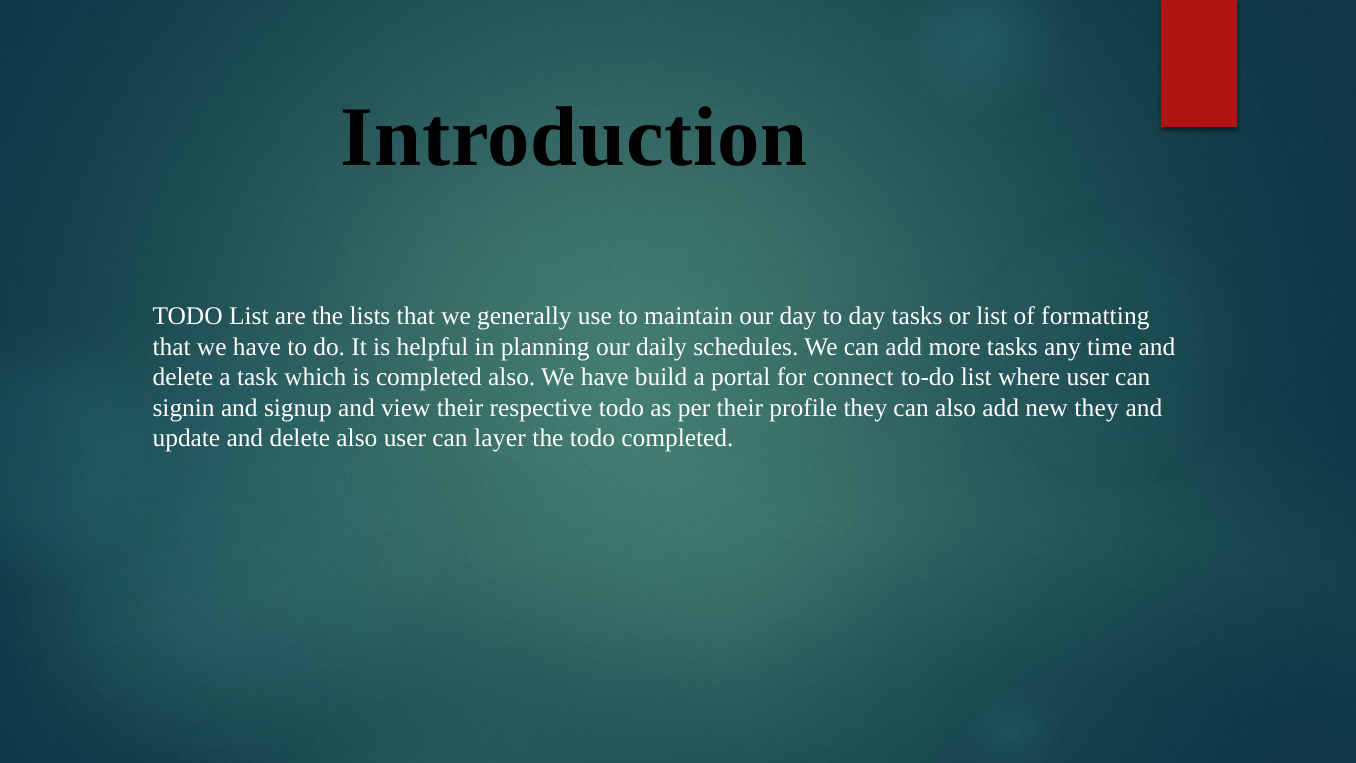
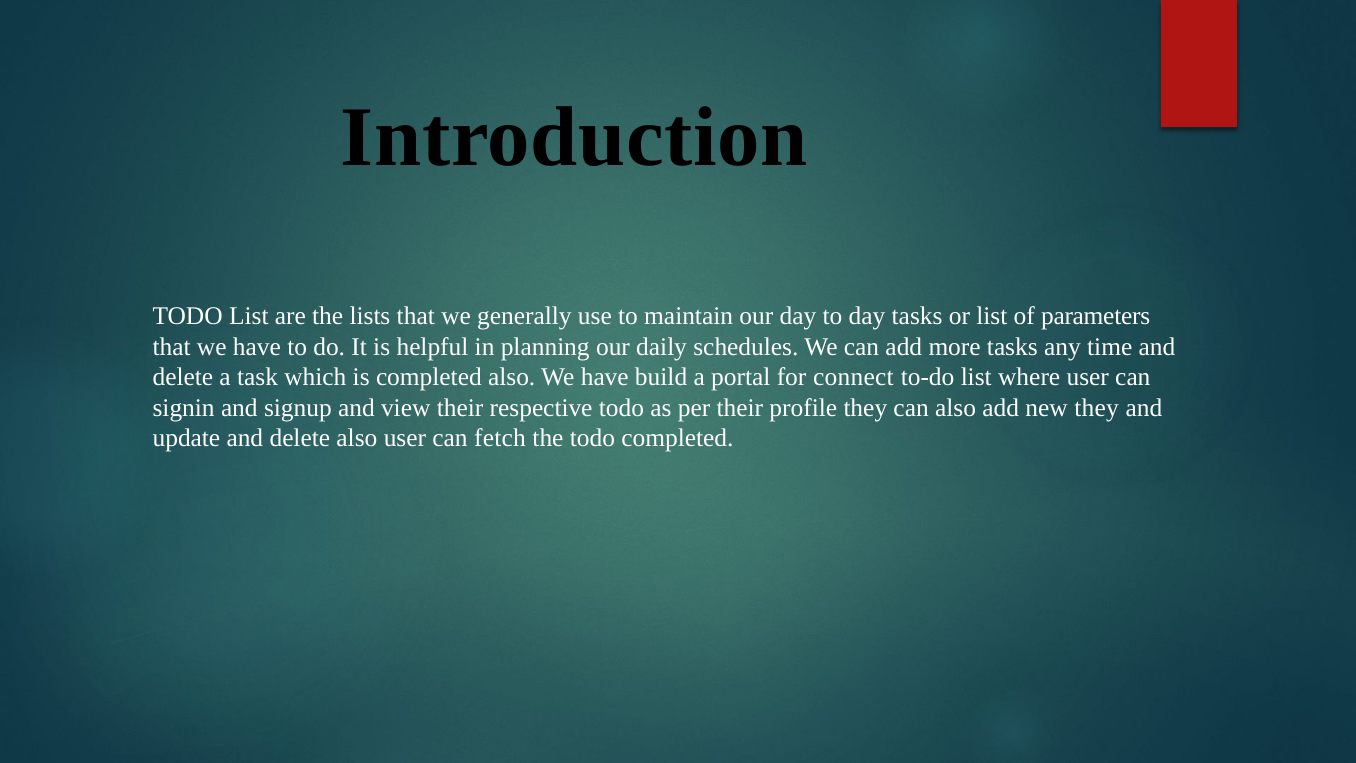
formatting: formatting -> parameters
layer: layer -> fetch
